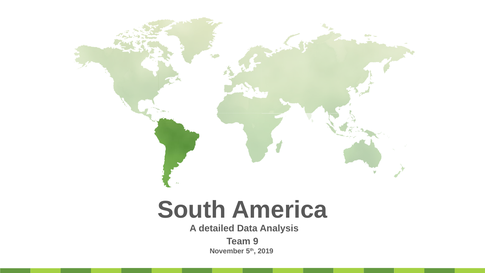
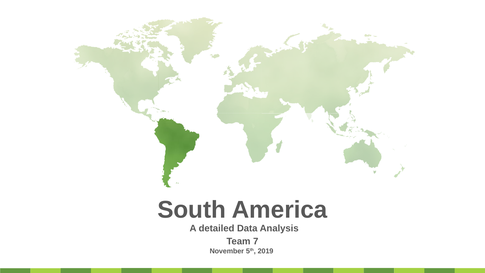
9: 9 -> 7
